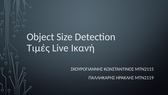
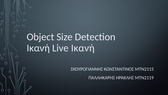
Τιμές at (38, 48): Τιμές -> Ικανή
